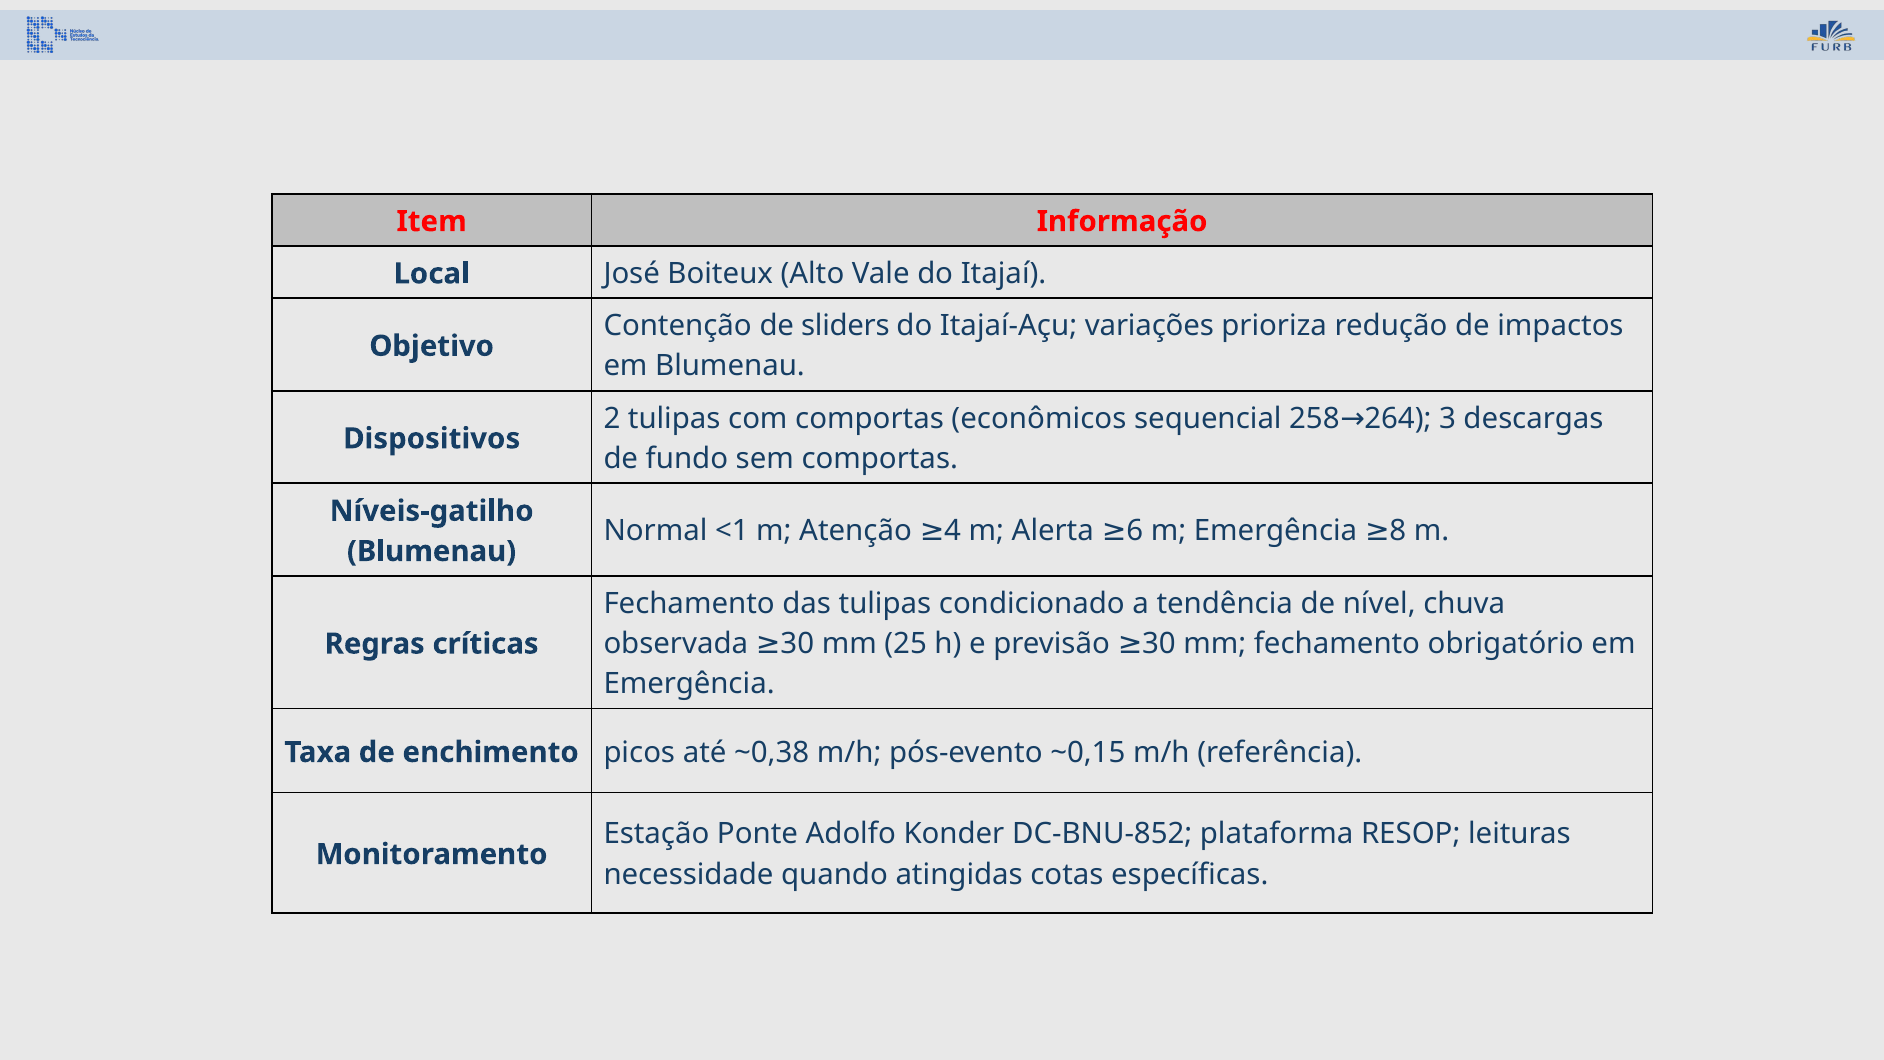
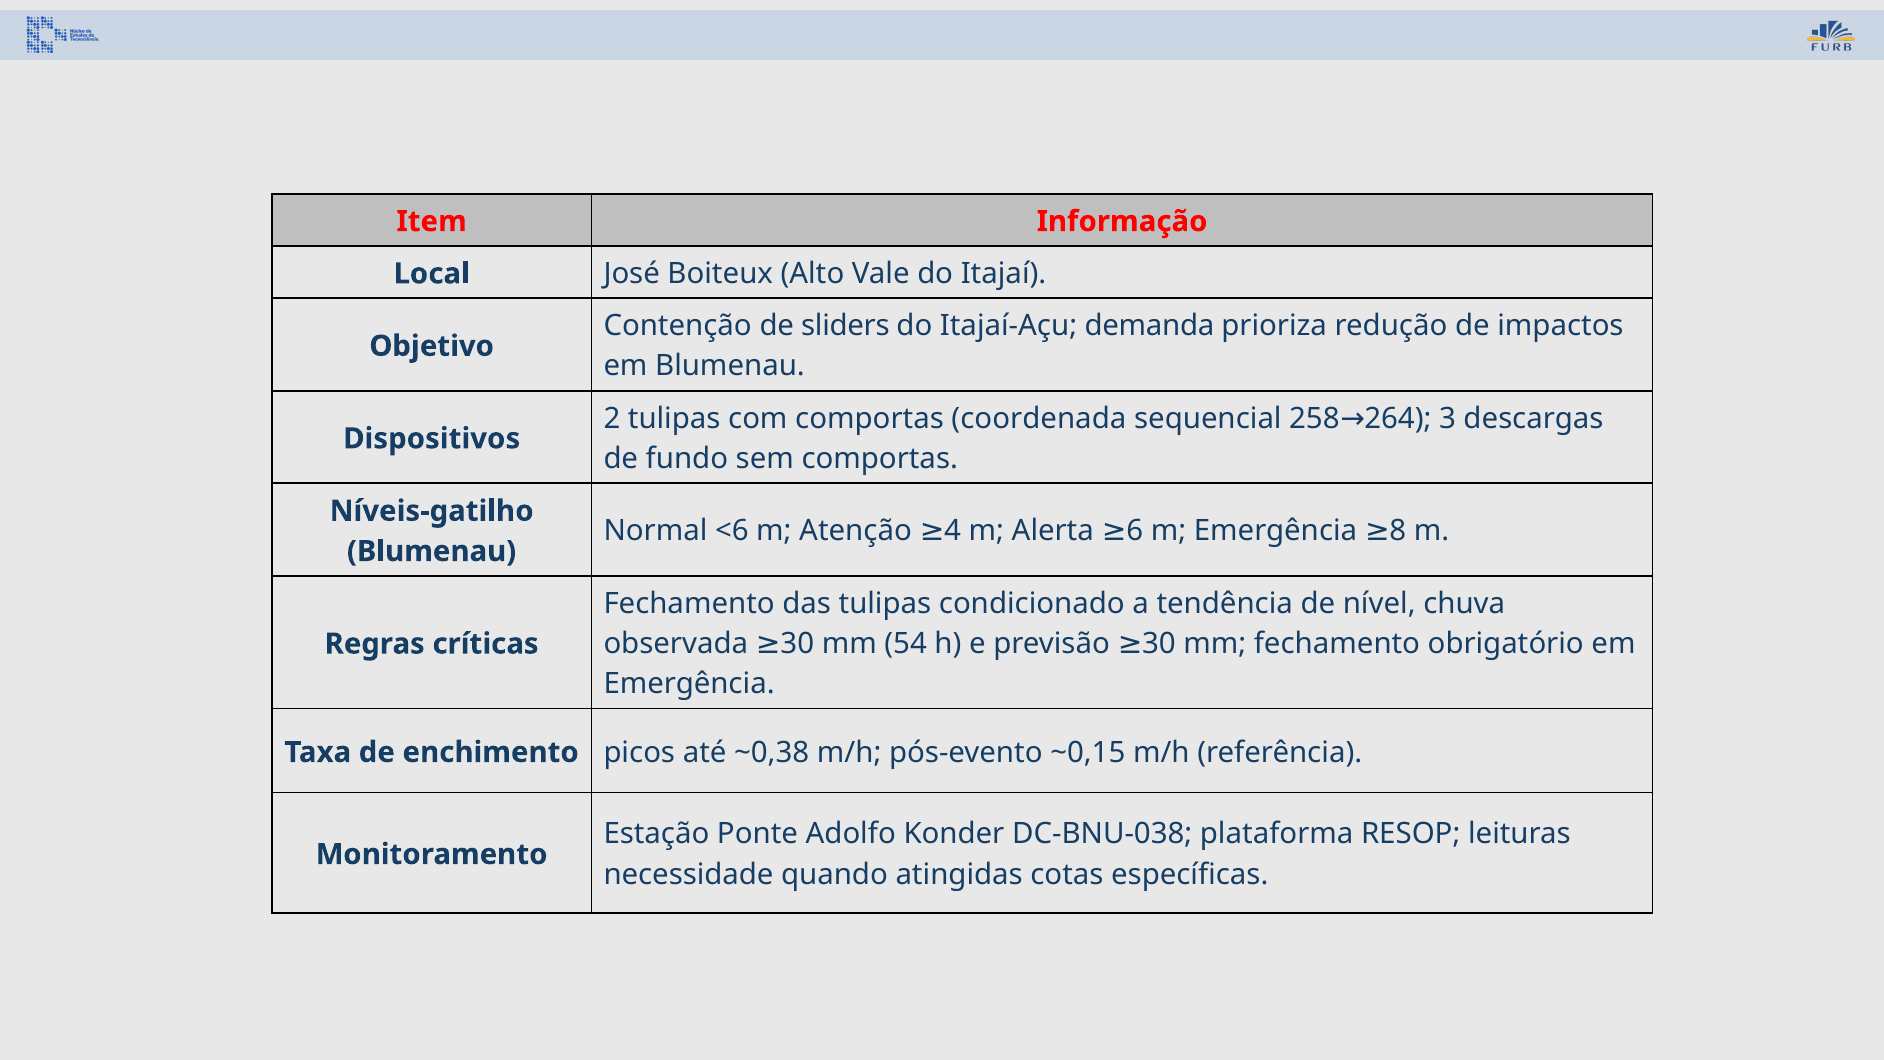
variações: variações -> demanda
econômicos: econômicos -> coordenada
<1: <1 -> <6
25: 25 -> 54
DC-BNU-852: DC-BNU-852 -> DC-BNU-038
